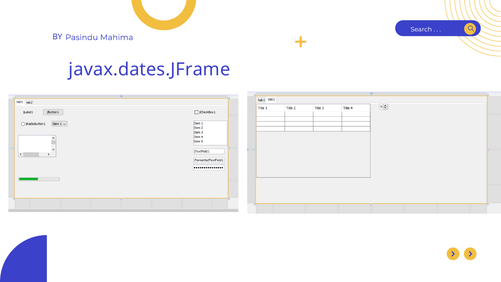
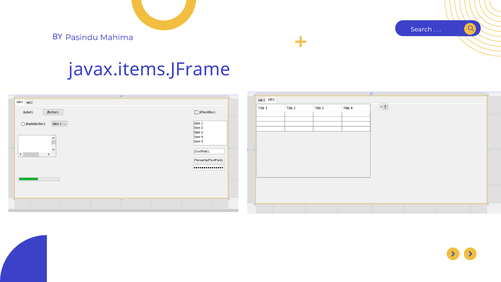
javax.dates.JFrame: javax.dates.JFrame -> javax.items.JFrame
